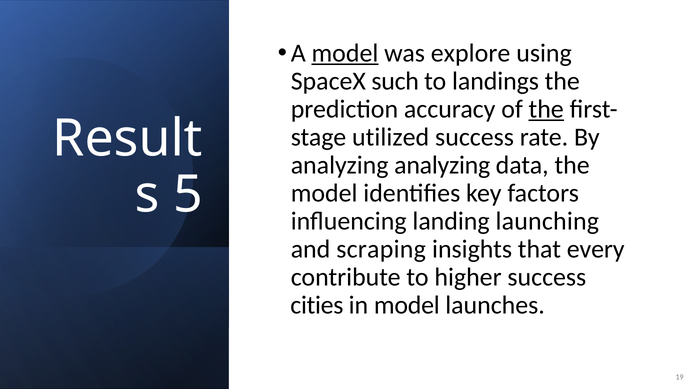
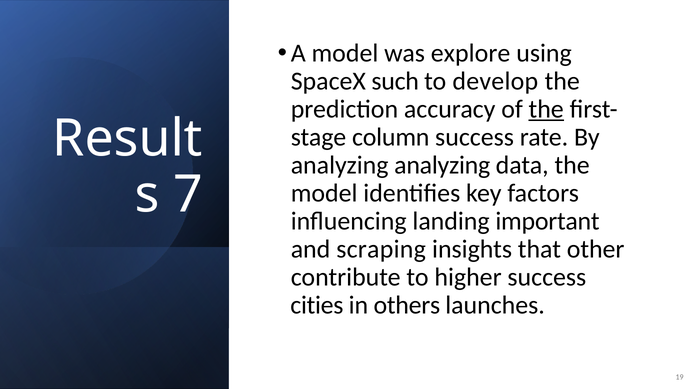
model at (345, 53) underline: present -> none
landings: landings -> develop
utilized: utilized -> column
5: 5 -> 7
launching: launching -> important
every: every -> other
in model: model -> others
